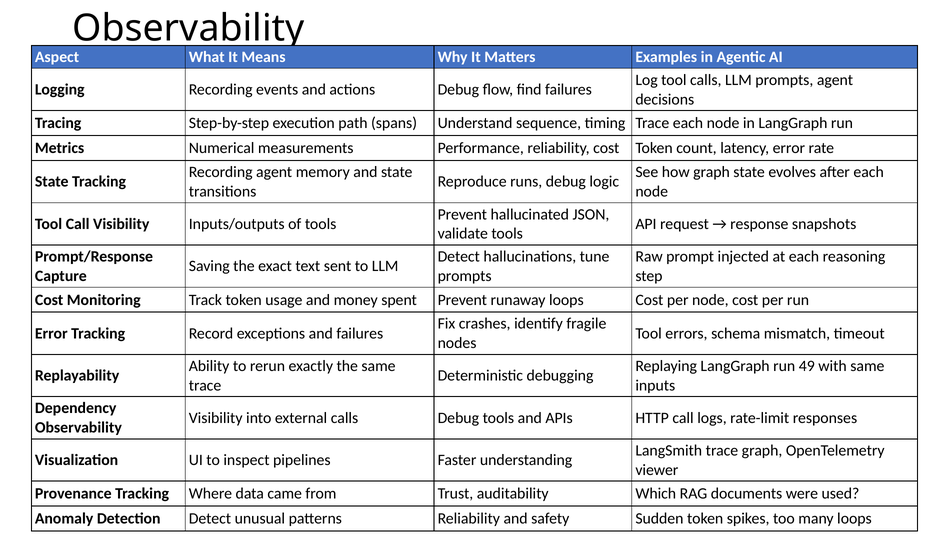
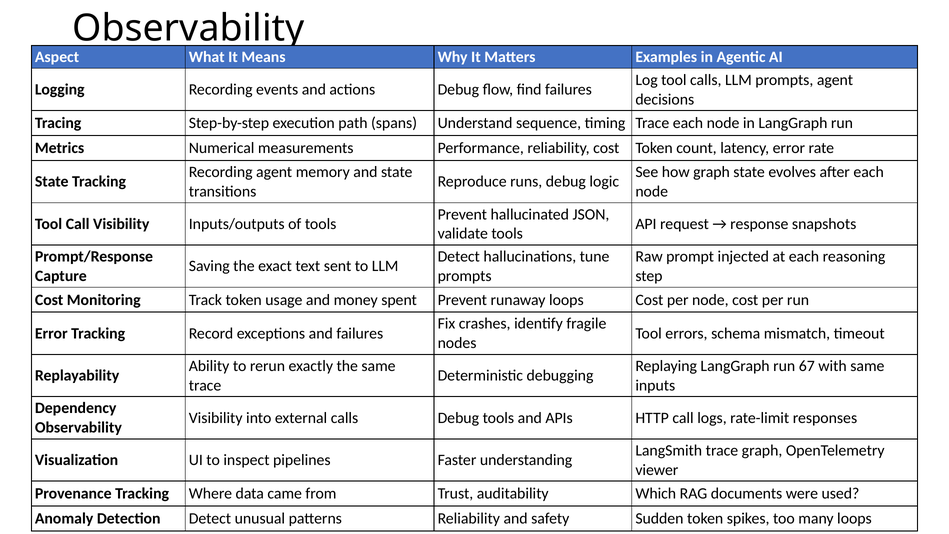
49: 49 -> 67
